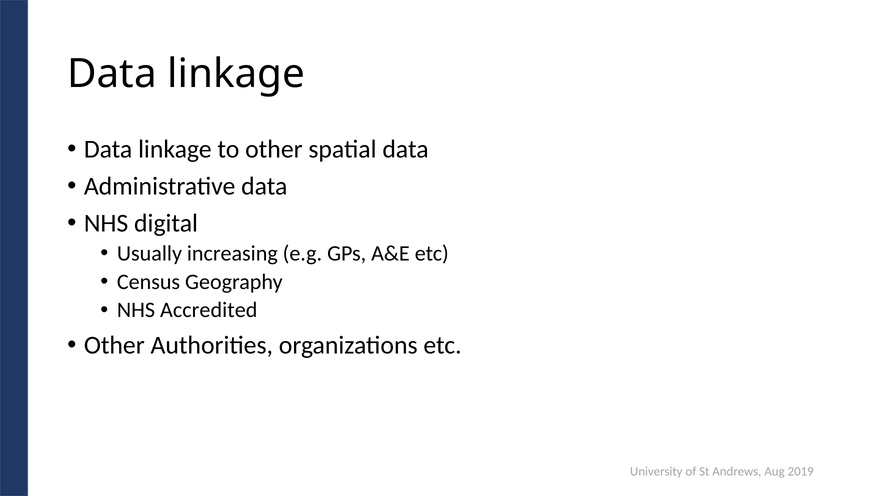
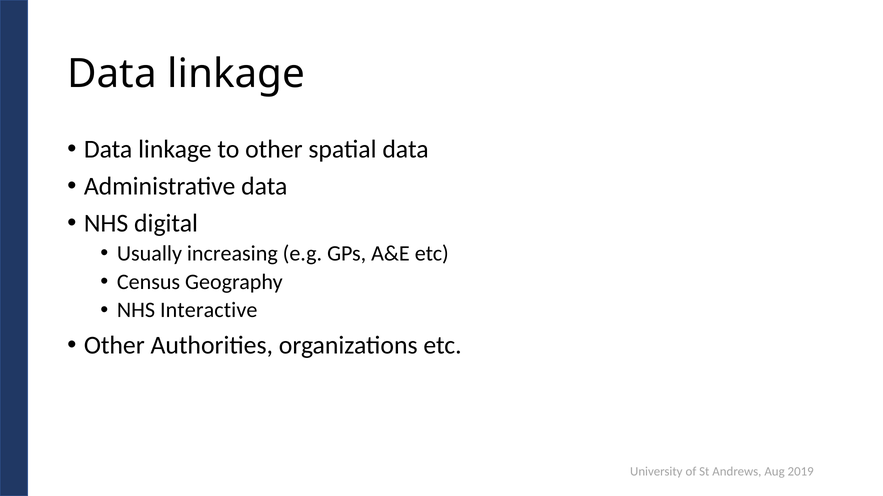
Accredited: Accredited -> Interactive
